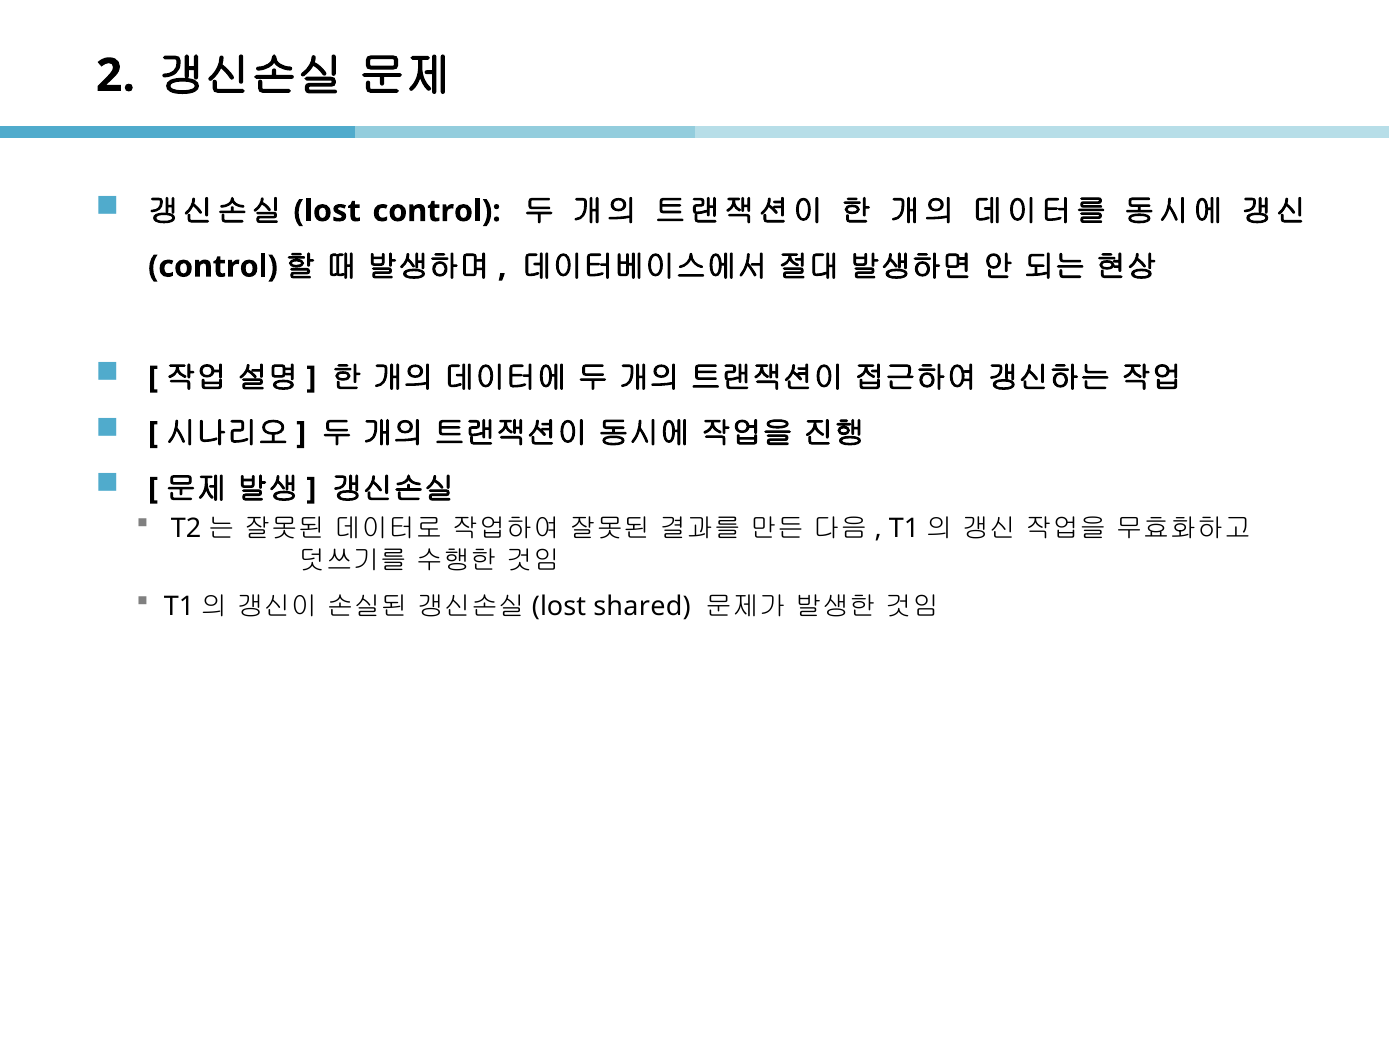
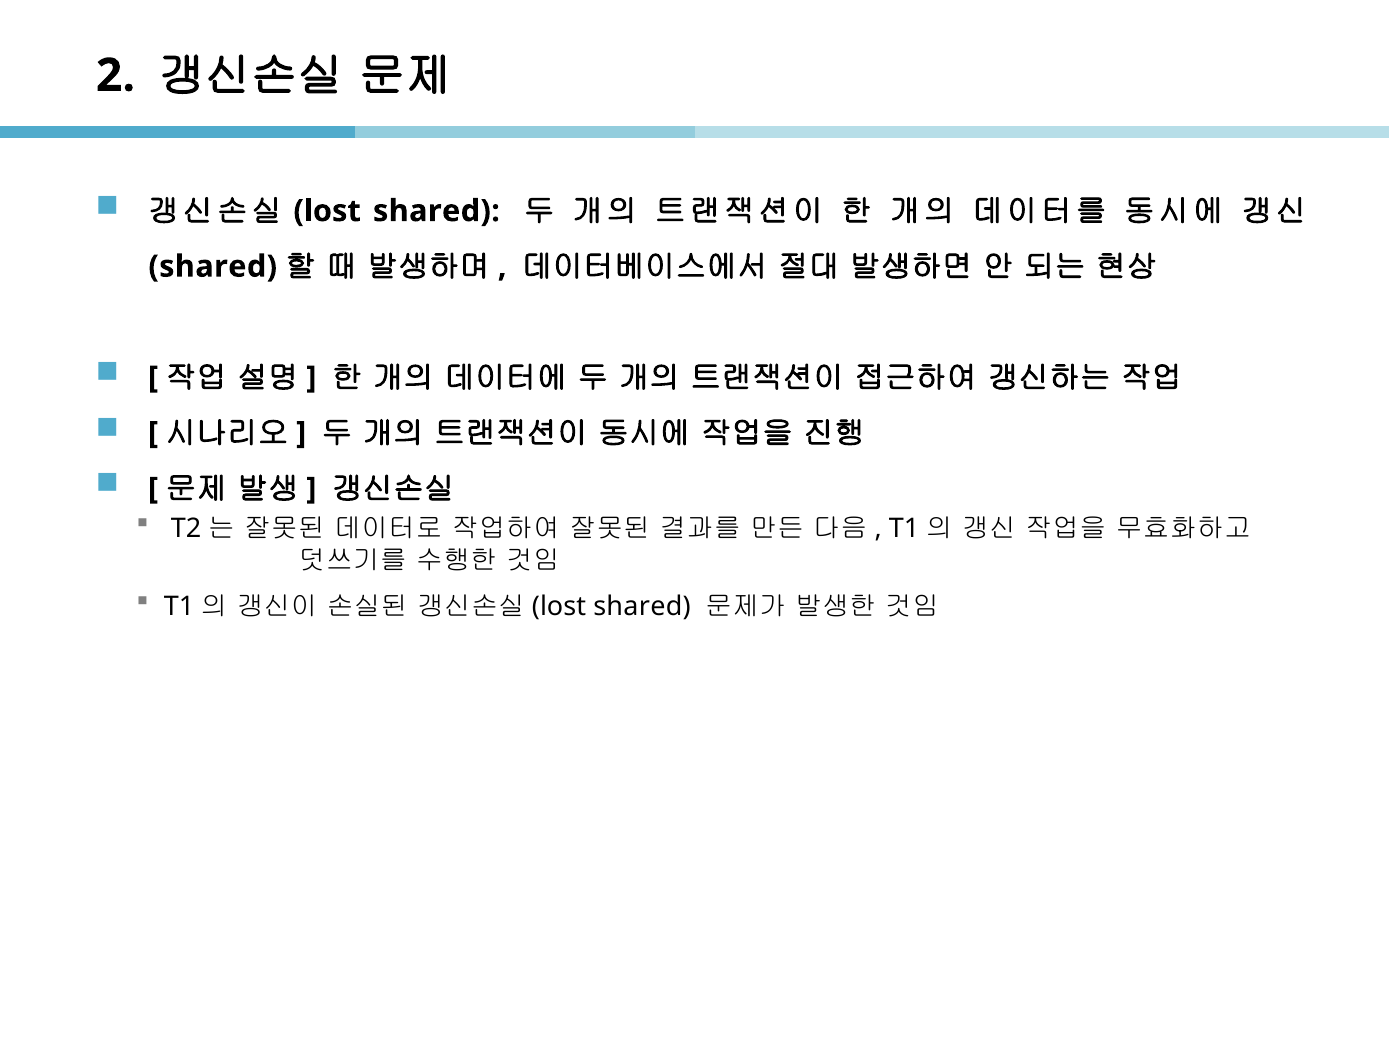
control at (437, 211): control -> shared
control at (213, 266): control -> shared
